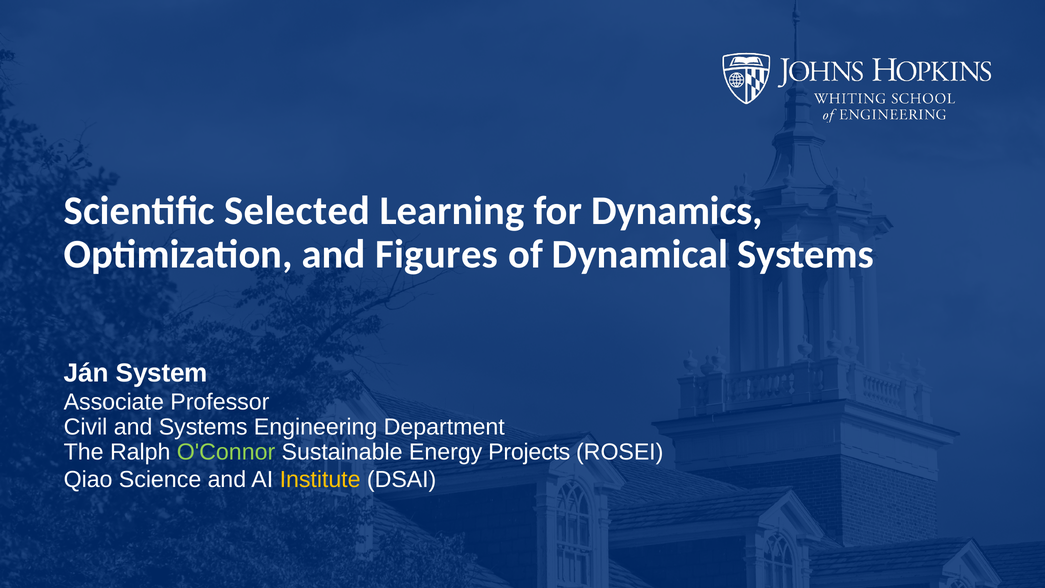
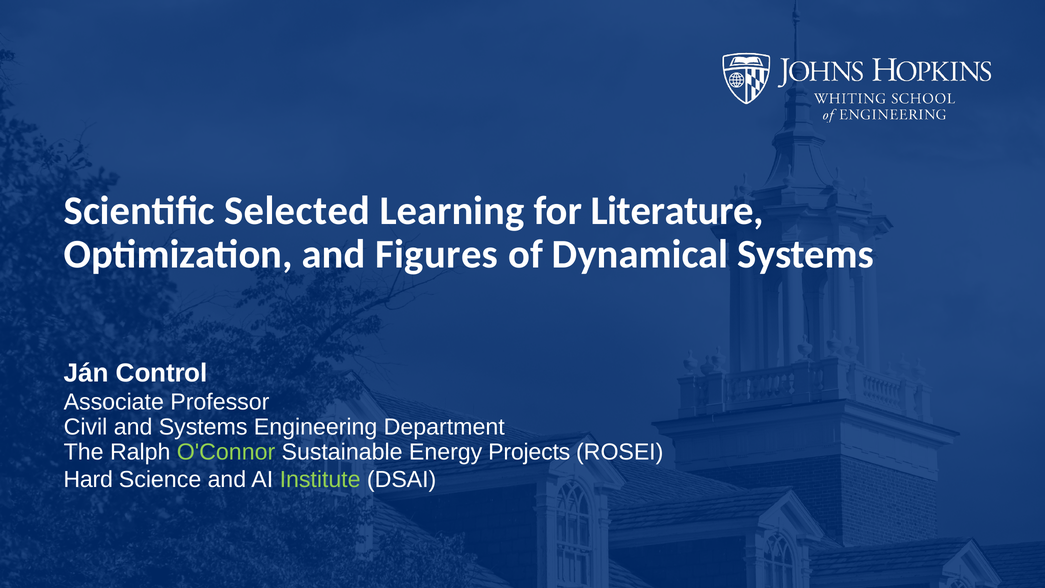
Dynamics: Dynamics -> Literature
System: System -> Control
Qiao: Qiao -> Hard
Institute colour: yellow -> light green
